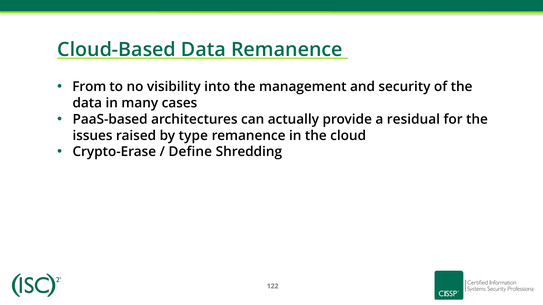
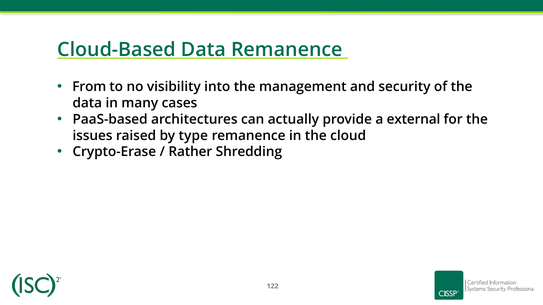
residual: residual -> external
Define: Define -> Rather
